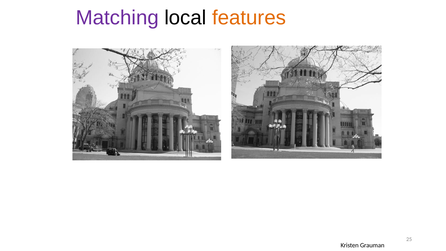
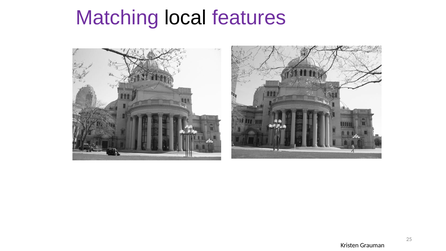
features colour: orange -> purple
